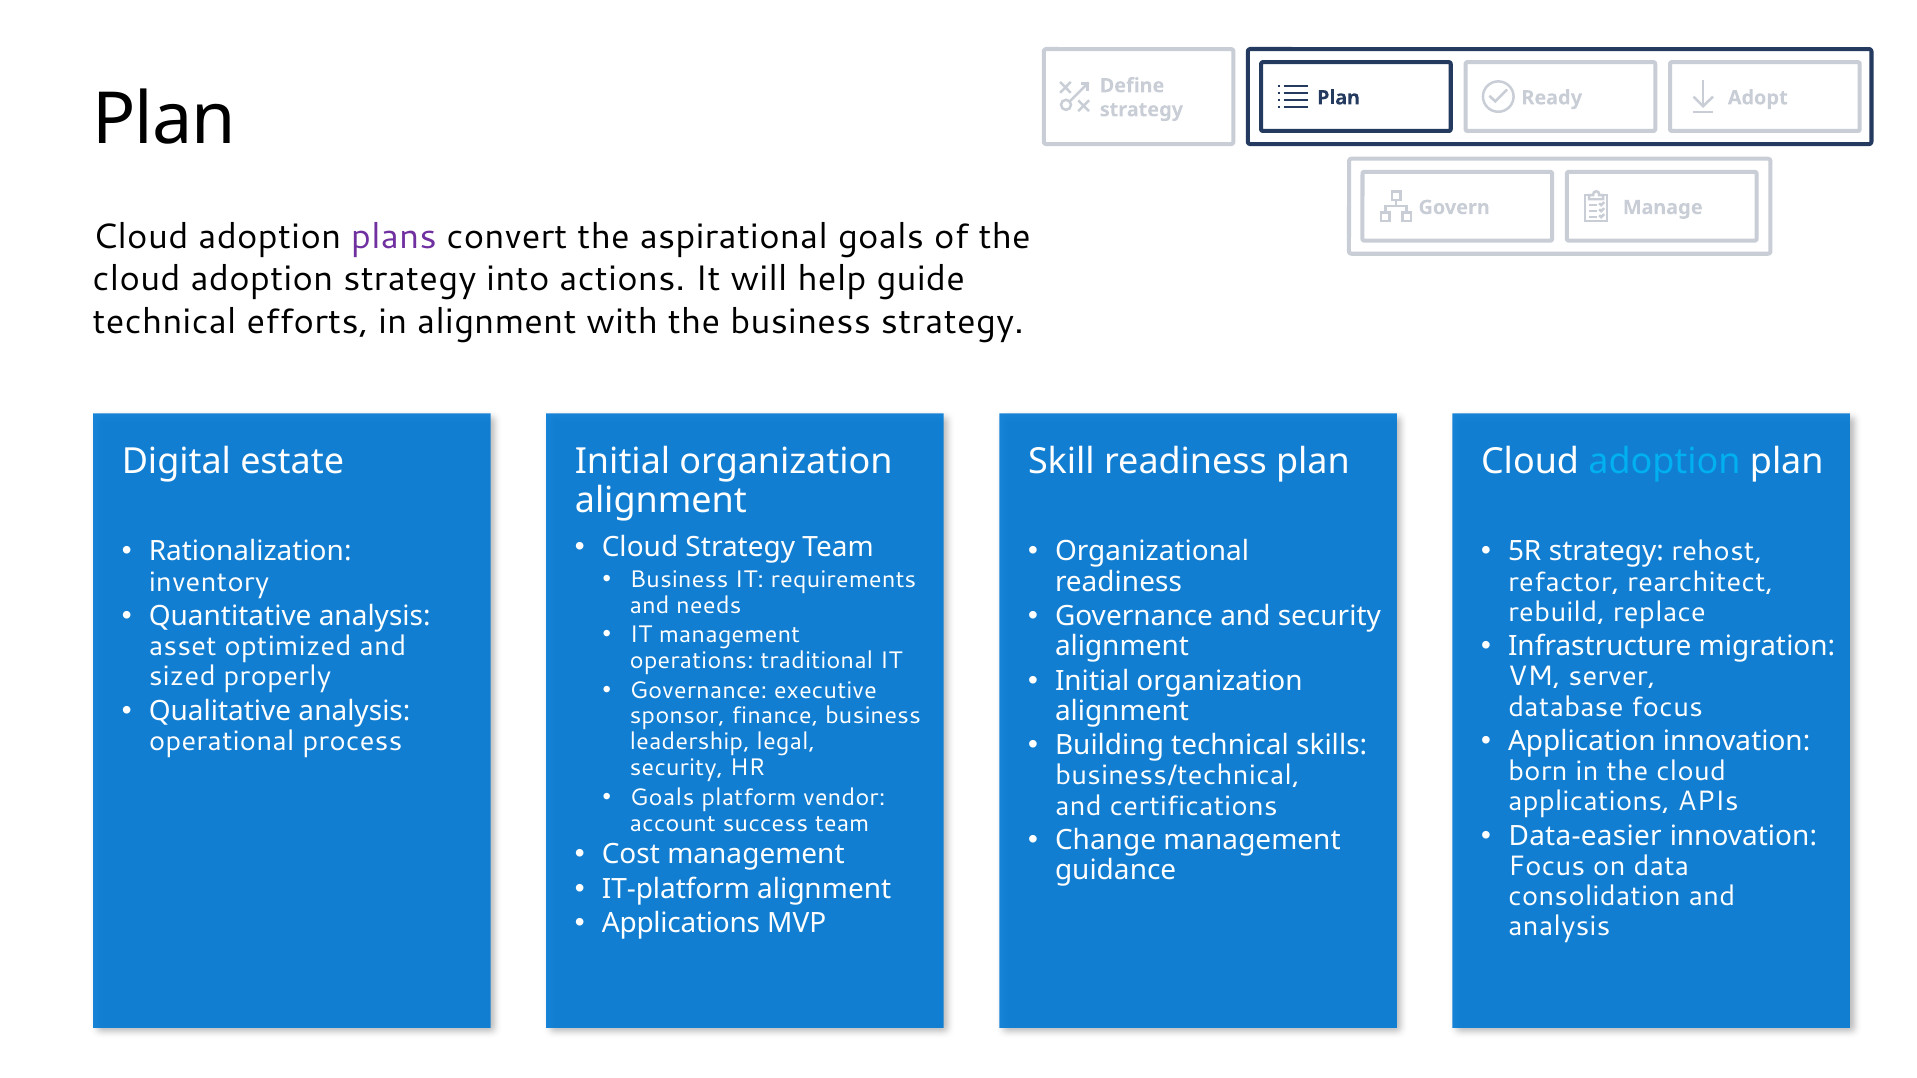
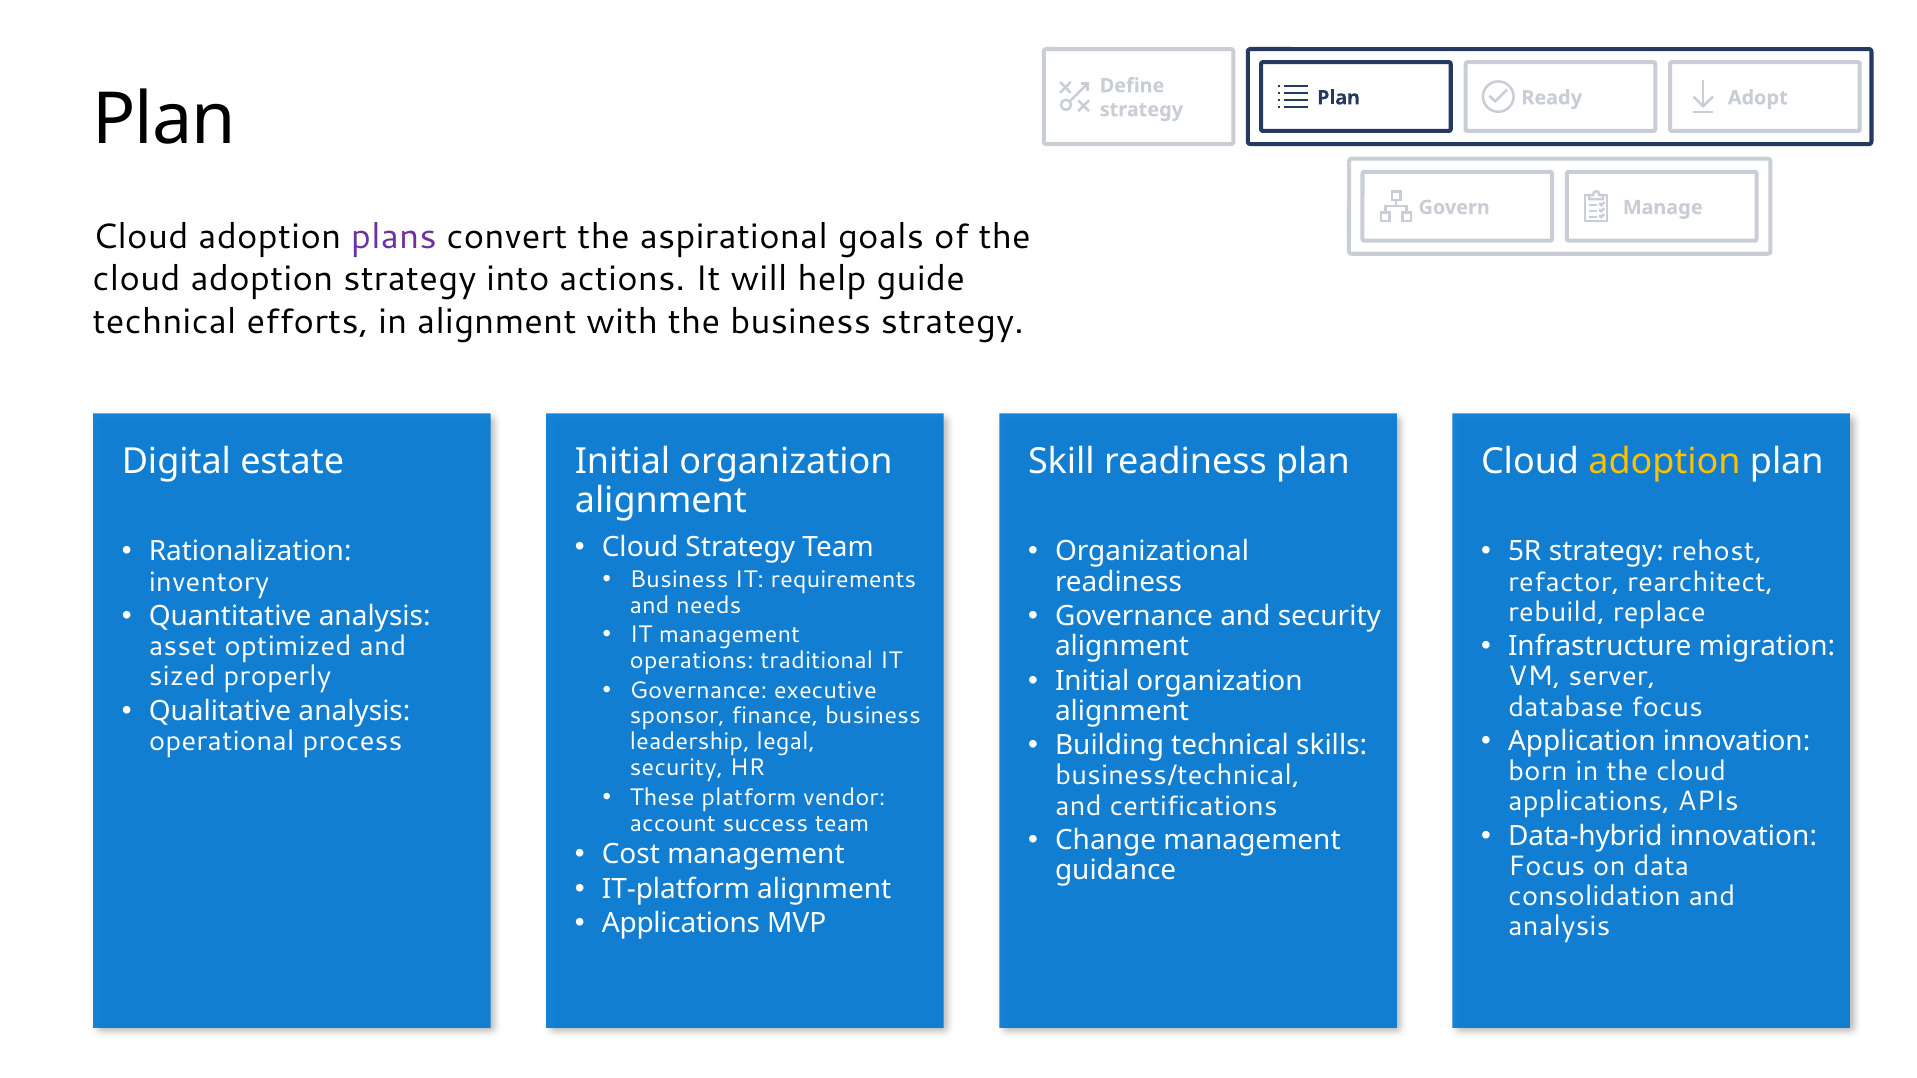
adoption at (1665, 461) colour: light blue -> yellow
Goals at (662, 798): Goals -> These
Data-easier: Data-easier -> Data-hybrid
